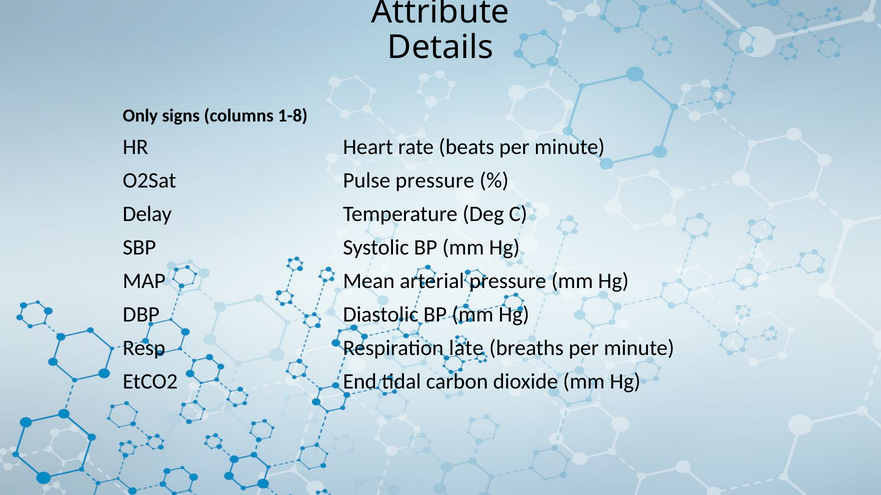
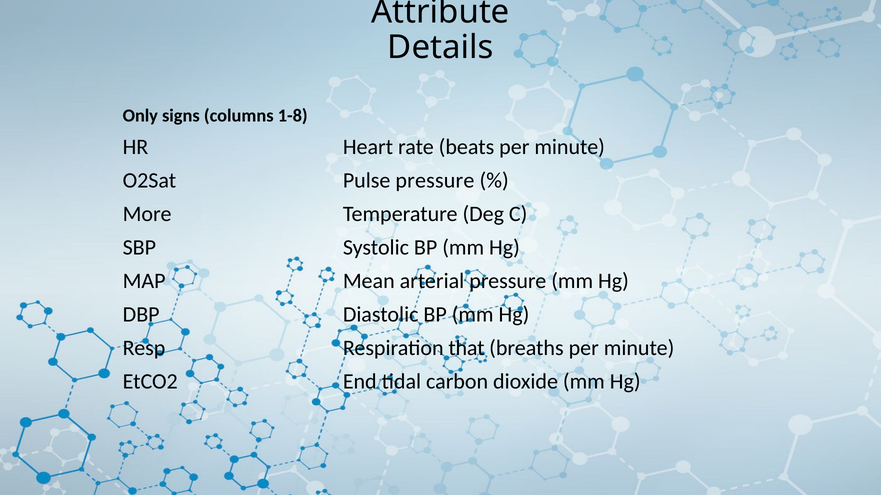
Delay: Delay -> More
late: late -> that
